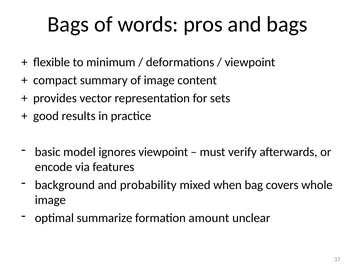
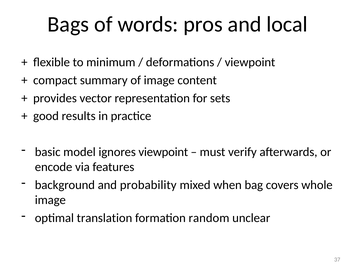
and bags: bags -> local
summarize: summarize -> translation
amount: amount -> random
